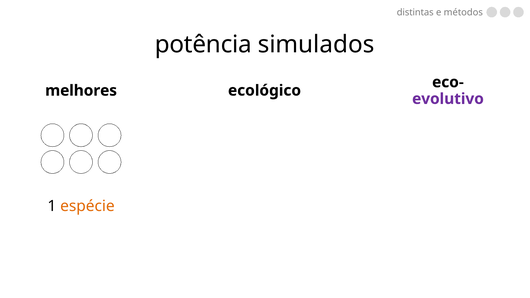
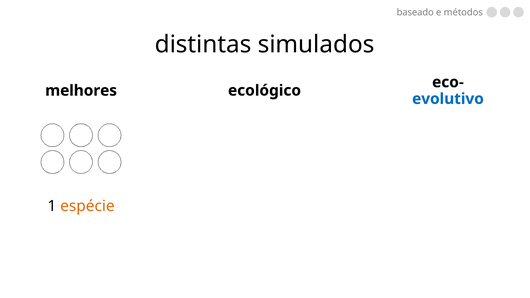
distintas: distintas -> baseado
potência: potência -> distintas
evolutivo colour: purple -> blue
